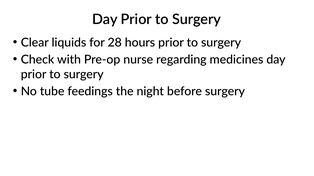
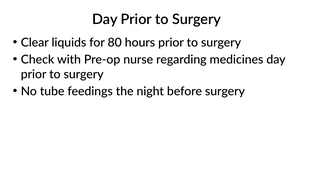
28: 28 -> 80
